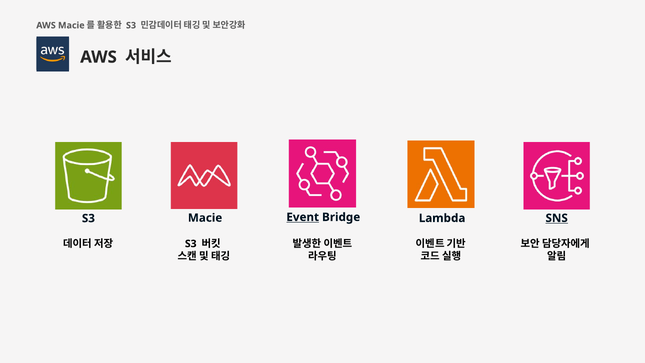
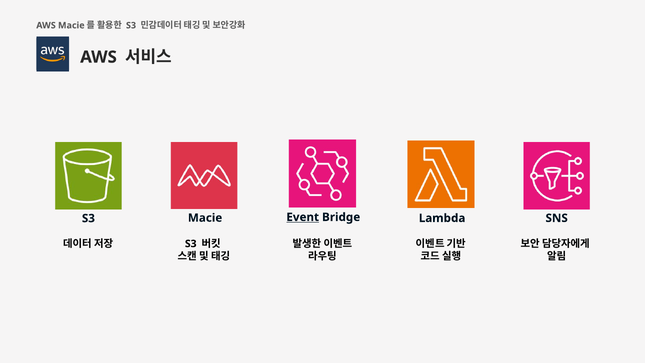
SNS underline: present -> none
